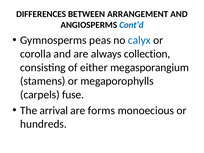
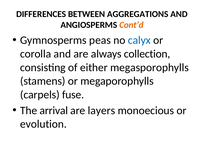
ARRANGEMENT: ARRANGEMENT -> AGGREGATIONS
Cont’d colour: blue -> orange
megasporangium: megasporangium -> megasporophylls
forms: forms -> layers
hundreds: hundreds -> evolution
